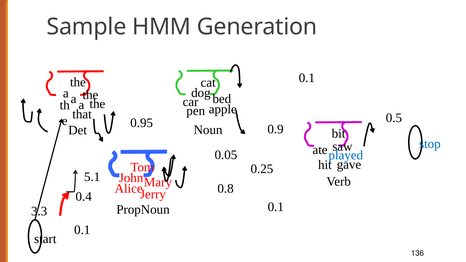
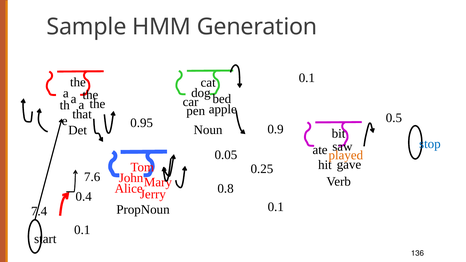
played colour: blue -> orange
5.1: 5.1 -> 7.6
3.3: 3.3 -> 7.4
